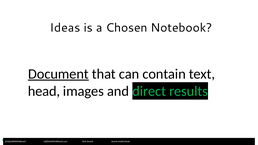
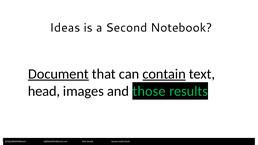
Chosen: Chosen -> Second
contain underline: none -> present
direct: direct -> those
